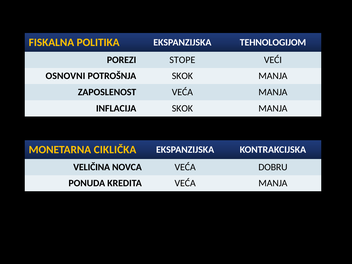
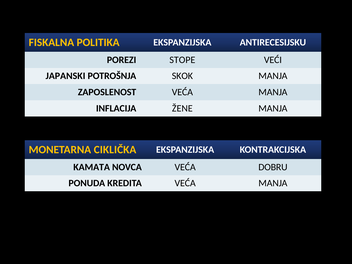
TEHNOLOGIJOM: TEHNOLOGIJOM -> ANTIRECESIJSKU
OSNOVNI: OSNOVNI -> JAPANSKI
INFLACIJA SKOK: SKOK -> ŽENE
VELIČINA: VELIČINA -> KAMATA
